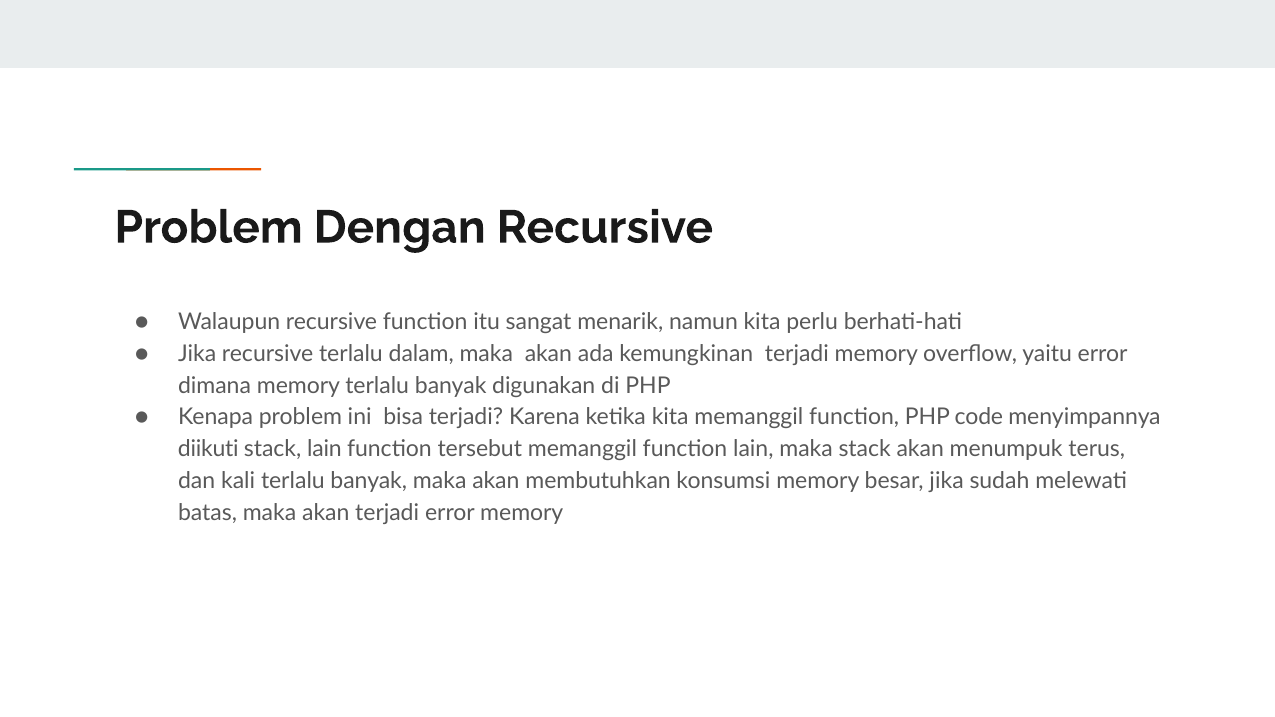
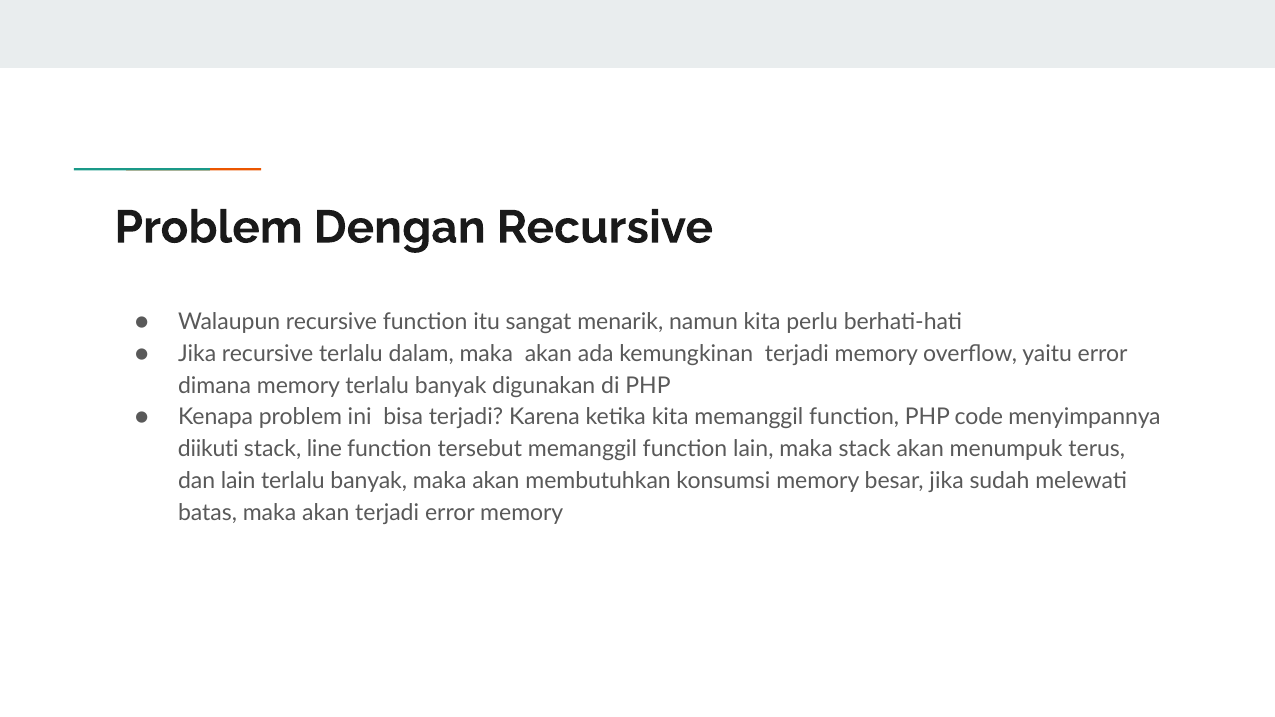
stack lain: lain -> line
dan kali: kali -> lain
